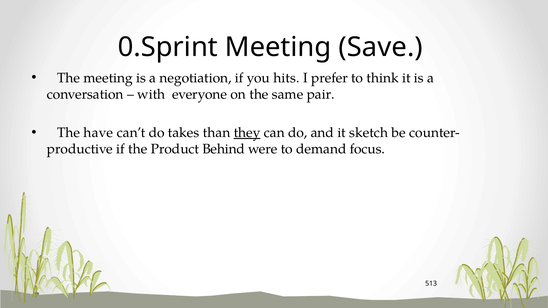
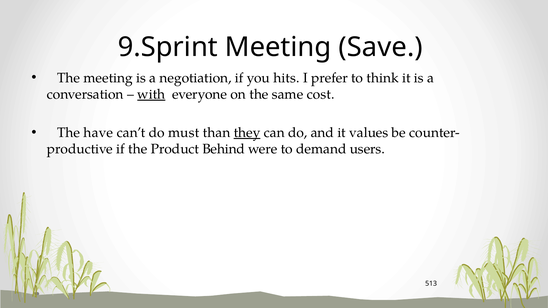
0.Sprint: 0.Sprint -> 9.Sprint
with underline: none -> present
pair: pair -> cost
takes: takes -> must
sketch: sketch -> values
focus: focus -> users
